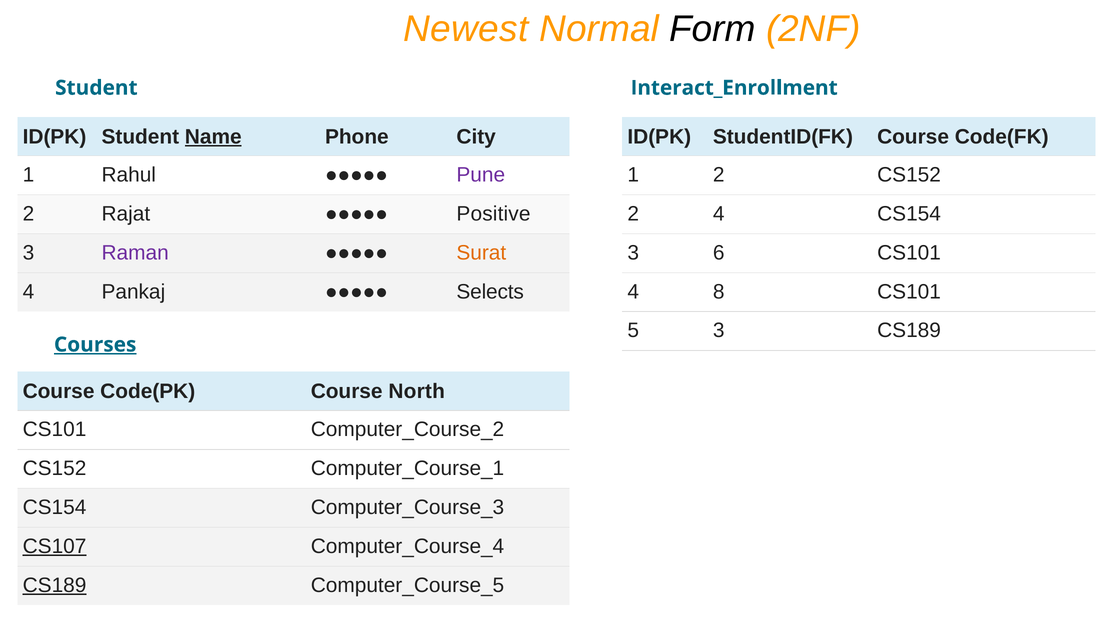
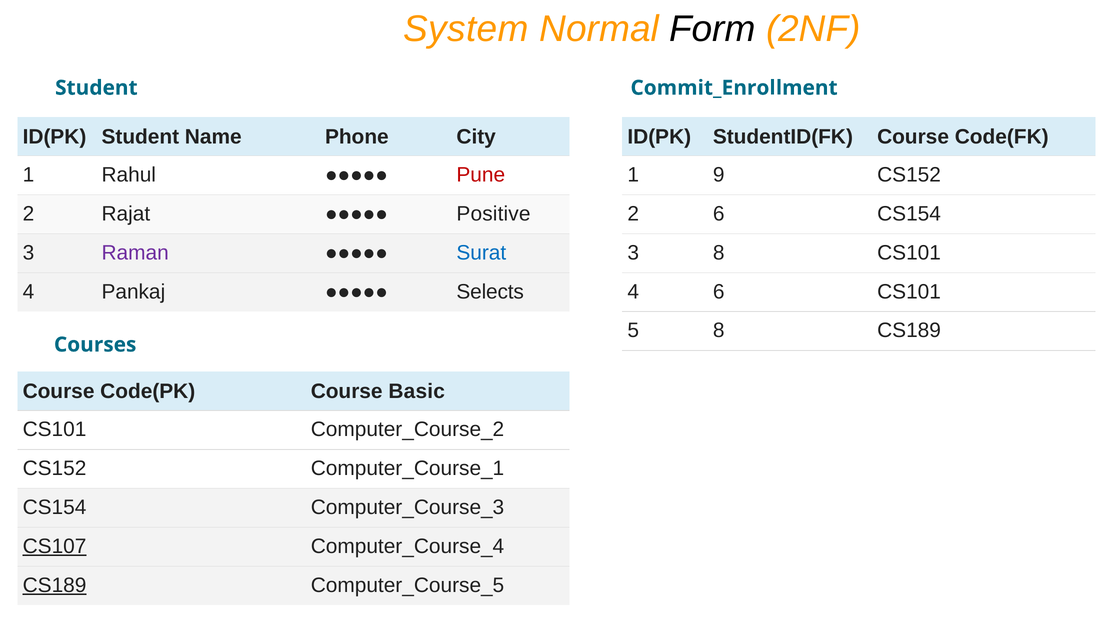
Newest: Newest -> System
Interact_Enrollment: Interact_Enrollment -> Commit_Enrollment
Name underline: present -> none
Pune colour: purple -> red
1 2: 2 -> 9
2 4: 4 -> 6
Surat colour: orange -> blue
3 6: 6 -> 8
4 8: 8 -> 6
5 3: 3 -> 8
Courses underline: present -> none
North: North -> Basic
